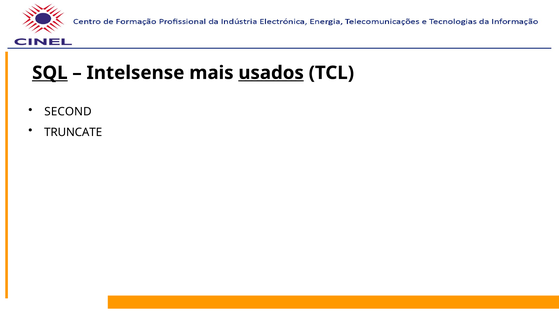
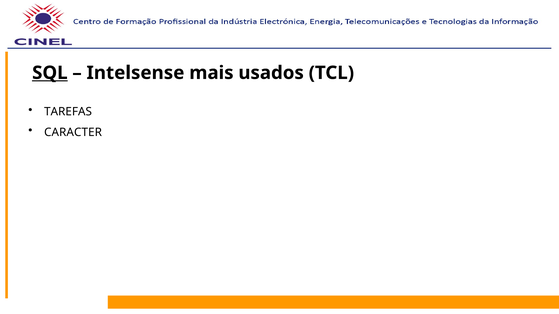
usados underline: present -> none
SECOND: SECOND -> TAREFAS
TRUNCATE: TRUNCATE -> CARACTER
